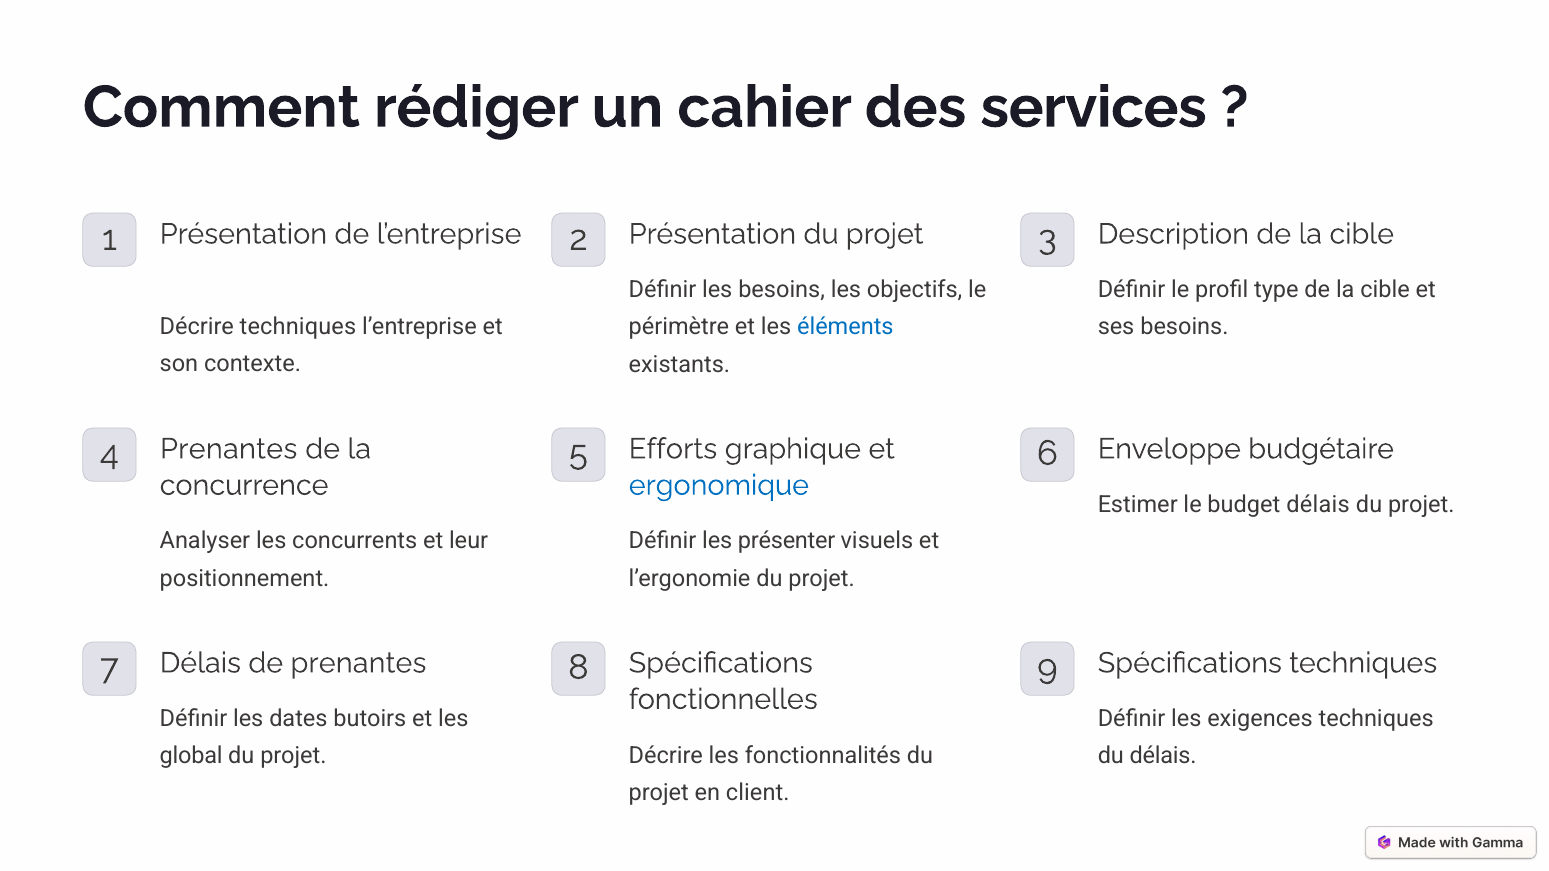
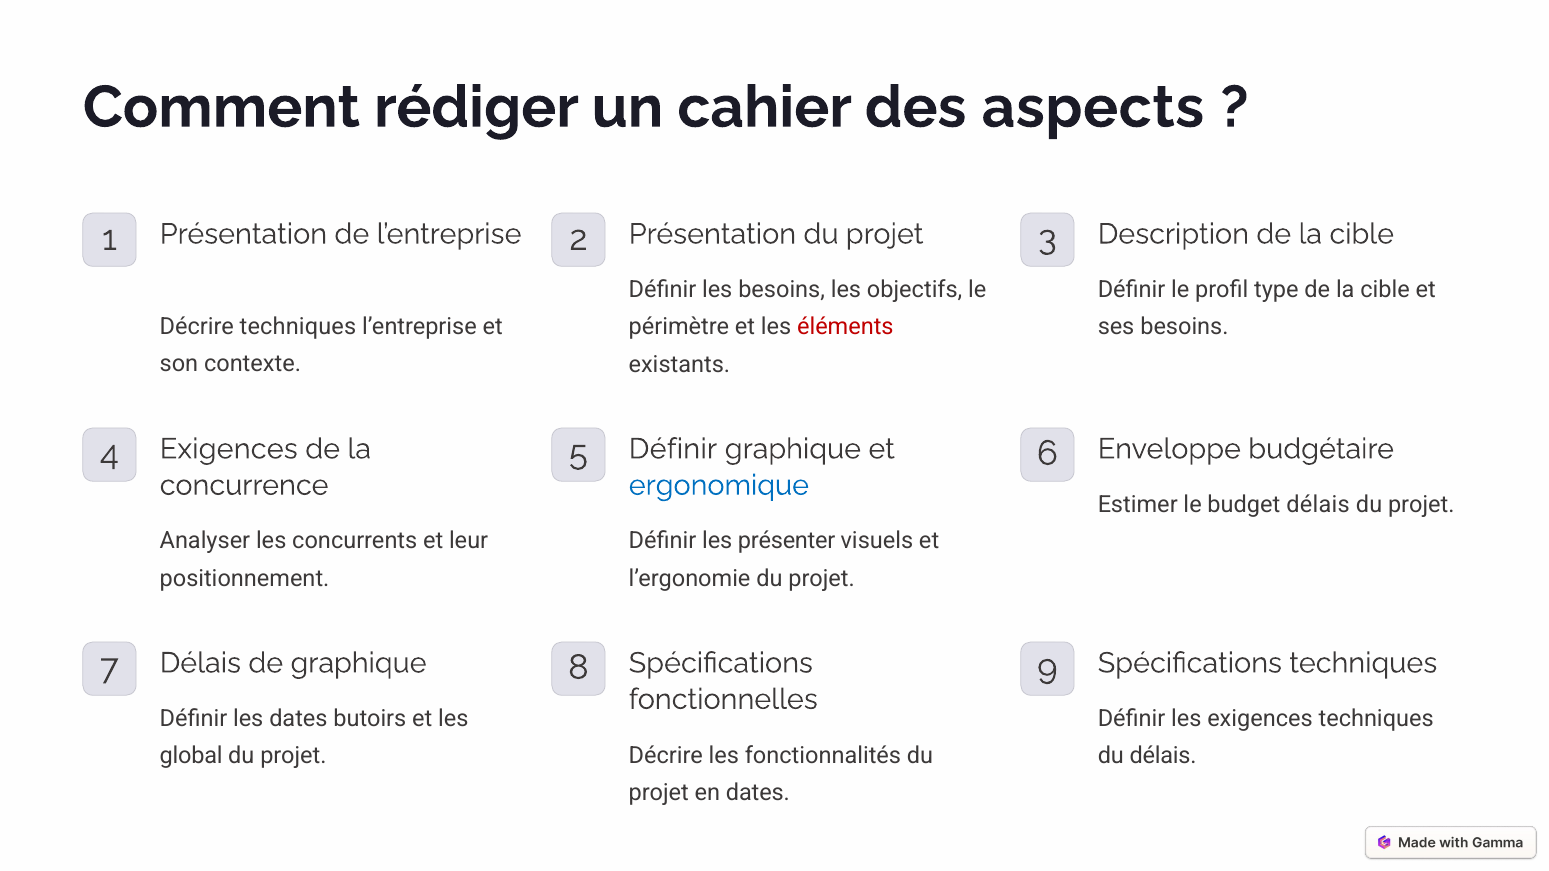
services: services -> aspects
éléments colour: blue -> red
4 Prenantes: Prenantes -> Exigences
5 Efforts: Efforts -> Définir
de prenantes: prenantes -> graphique
en client: client -> dates
